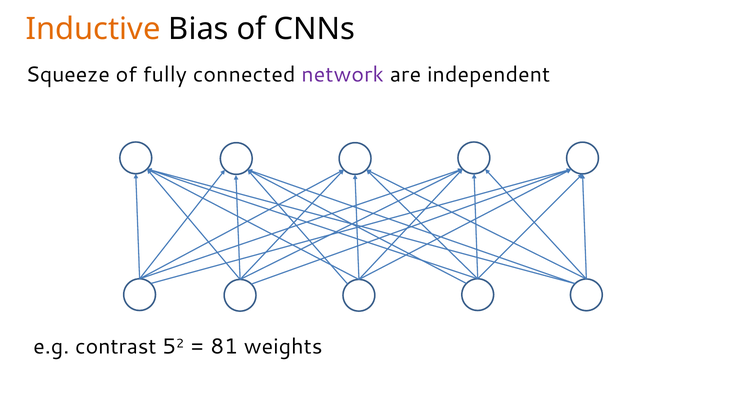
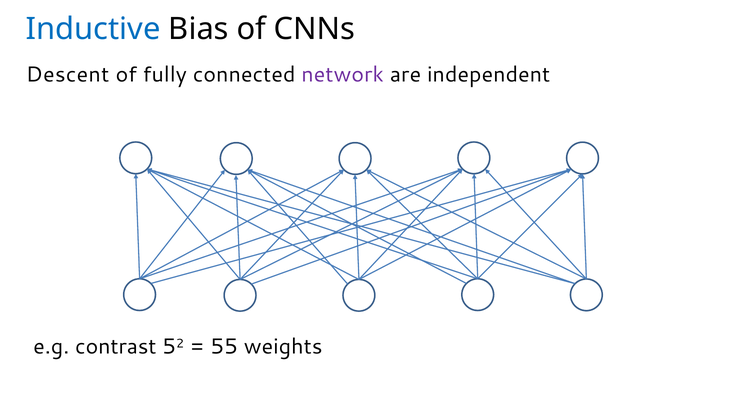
Inductive colour: orange -> blue
Squeeze: Squeeze -> Descent
81: 81 -> 55
